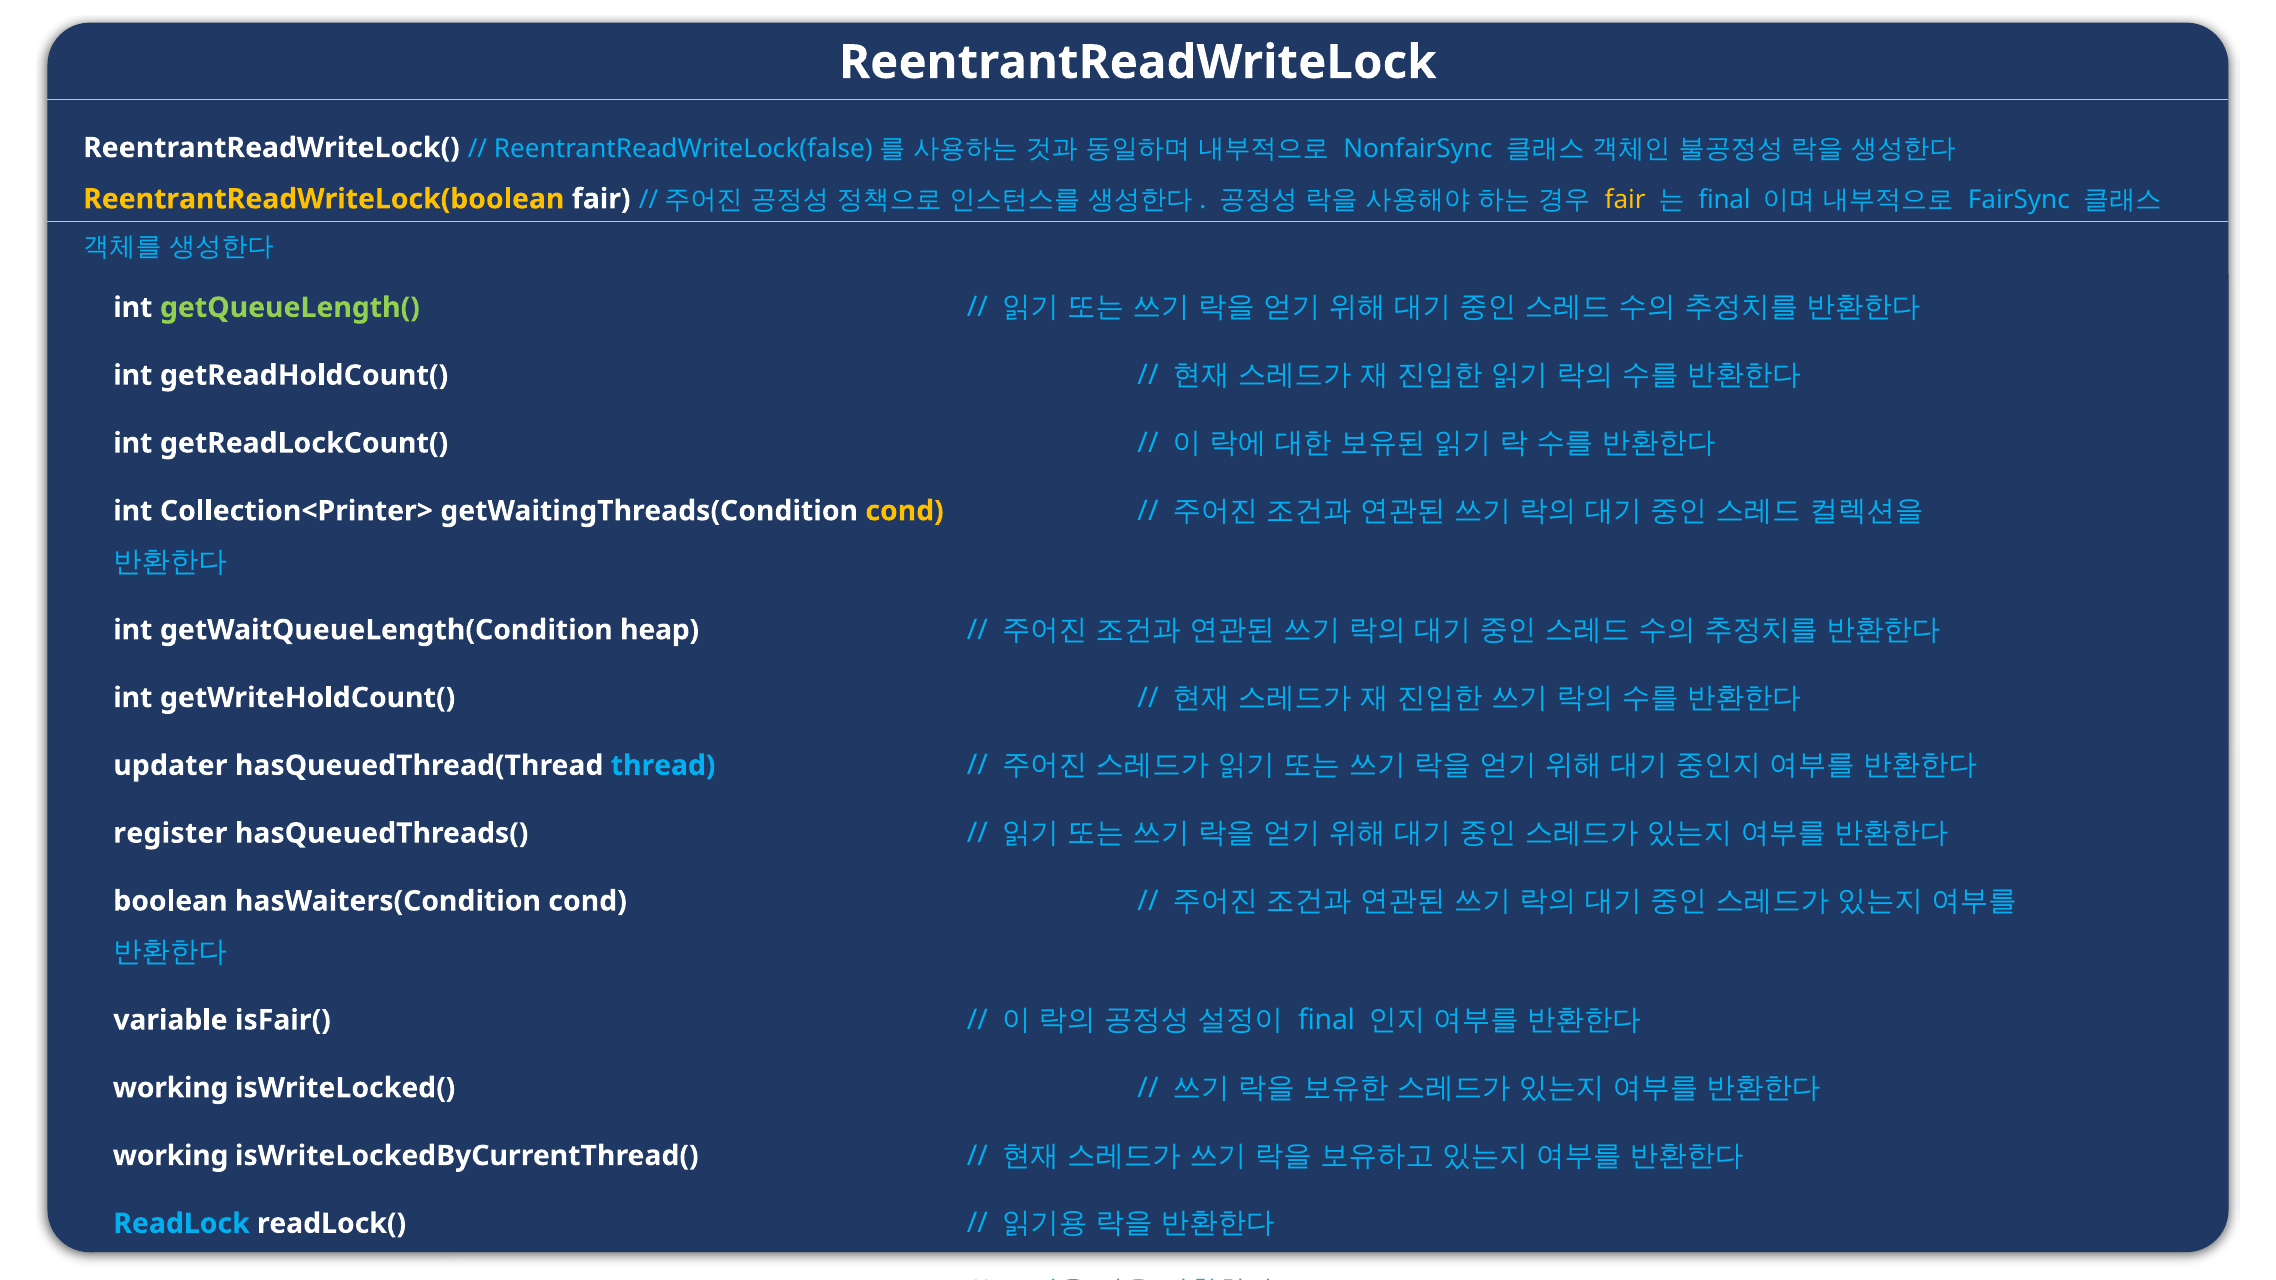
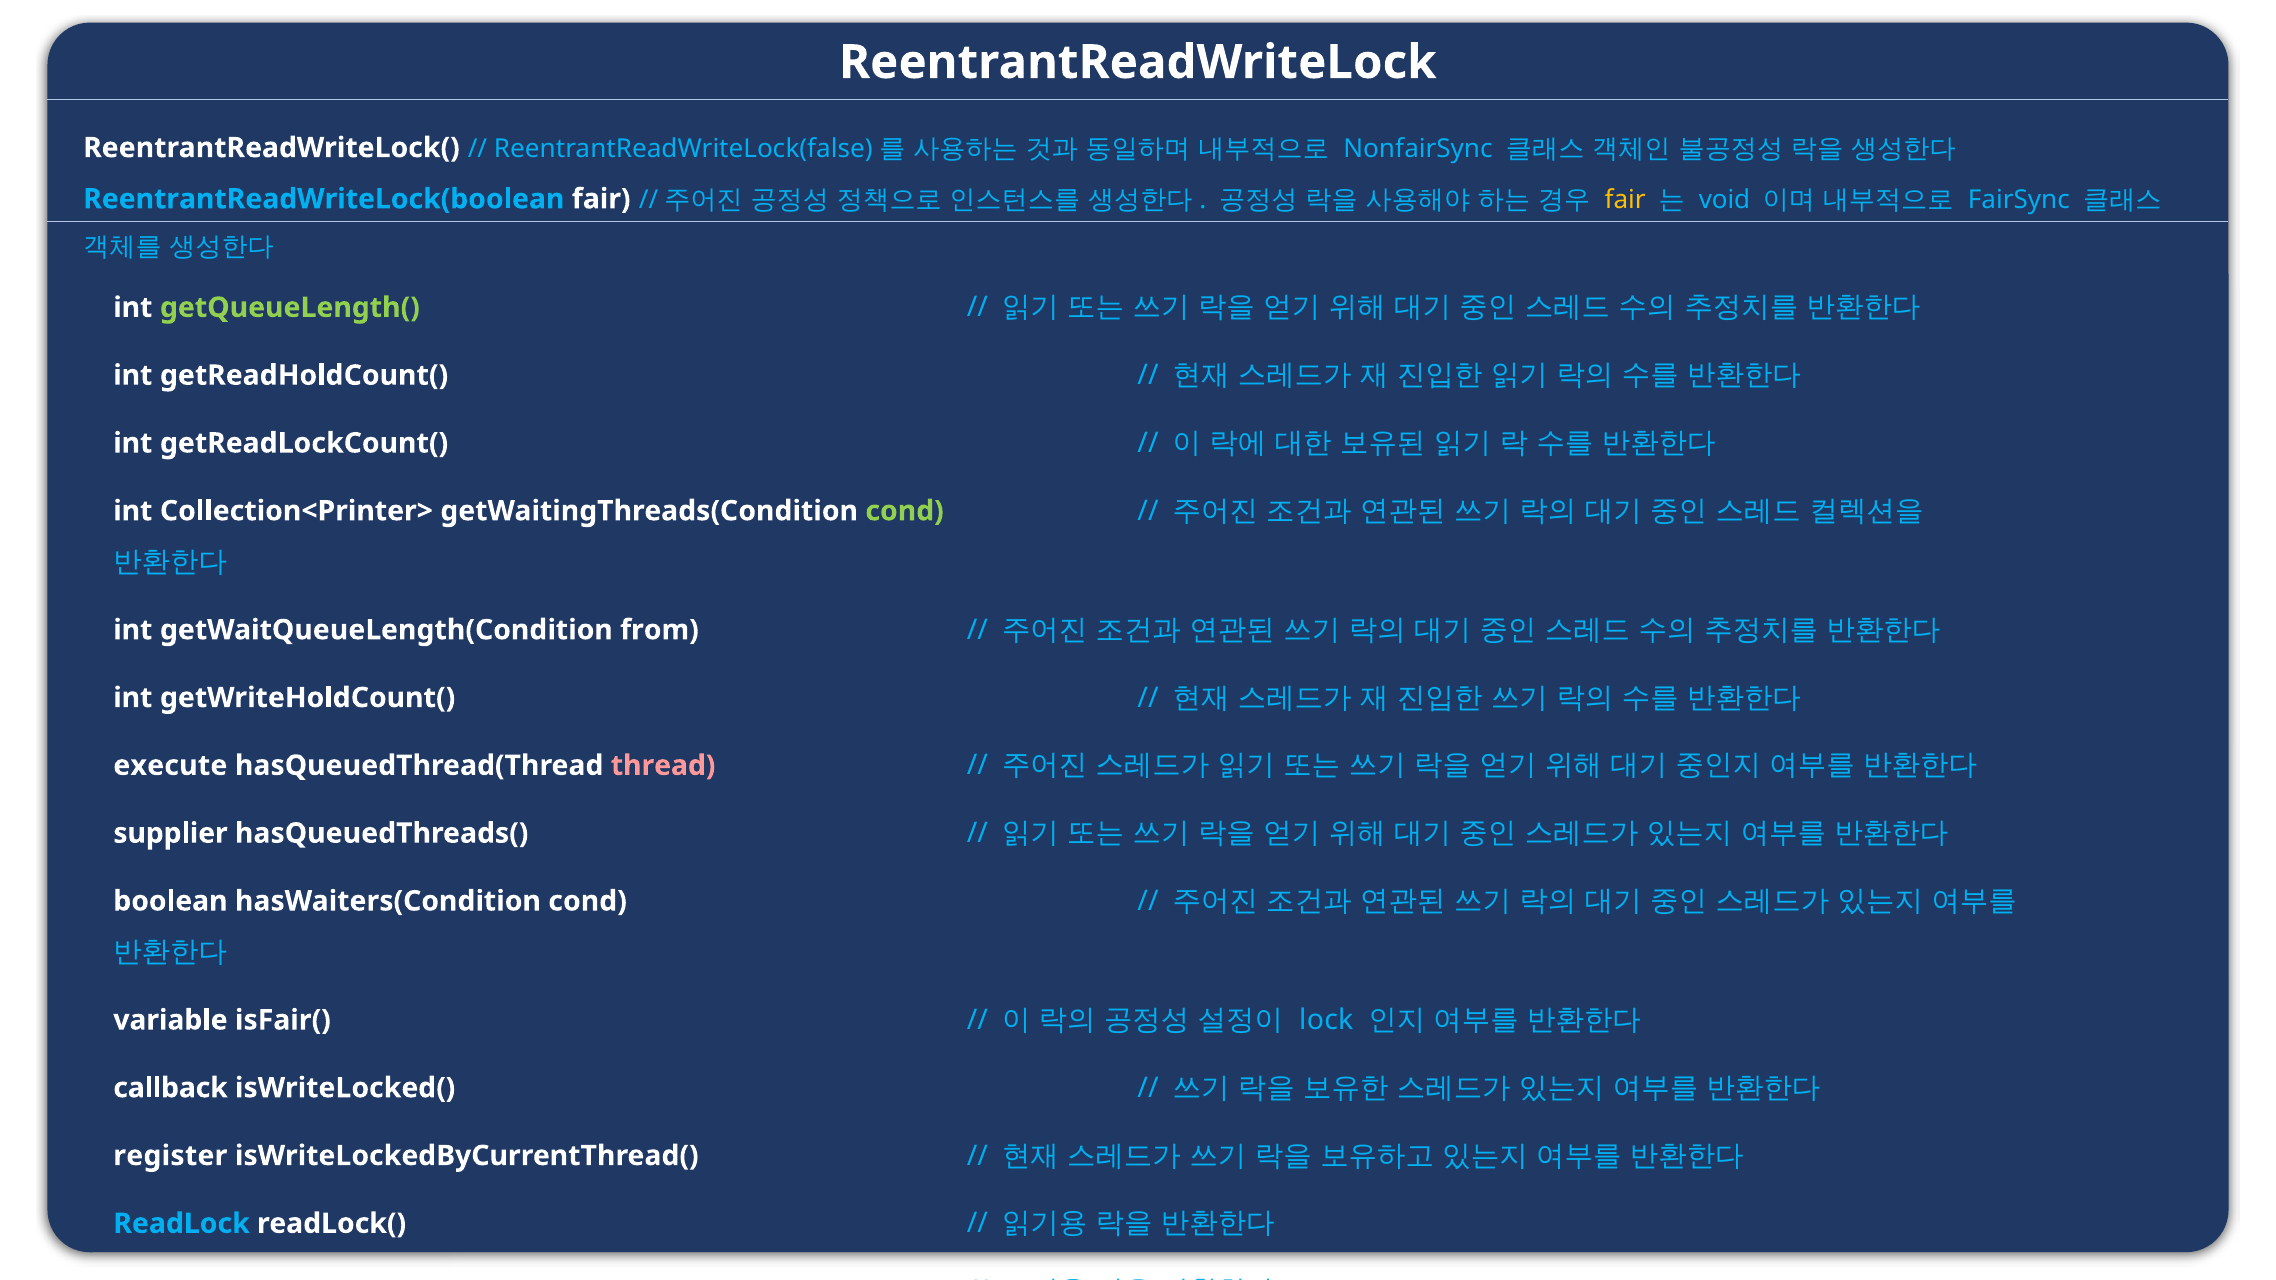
ReentrantReadWriteLock(boolean colour: yellow -> light blue
final at (1725, 200): final -> void
cond at (905, 511) colour: yellow -> light green
heap: heap -> from
updater: updater -> execute
thread colour: light blue -> pink
register: register -> supplier
final at (1327, 1020): final -> lock
working at (171, 1088): working -> callback
working at (171, 1156): working -> register
